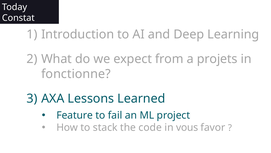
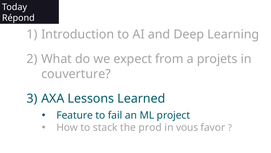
Constat: Constat -> Répond
fonctionne: fonctionne -> couverture
code: code -> prod
